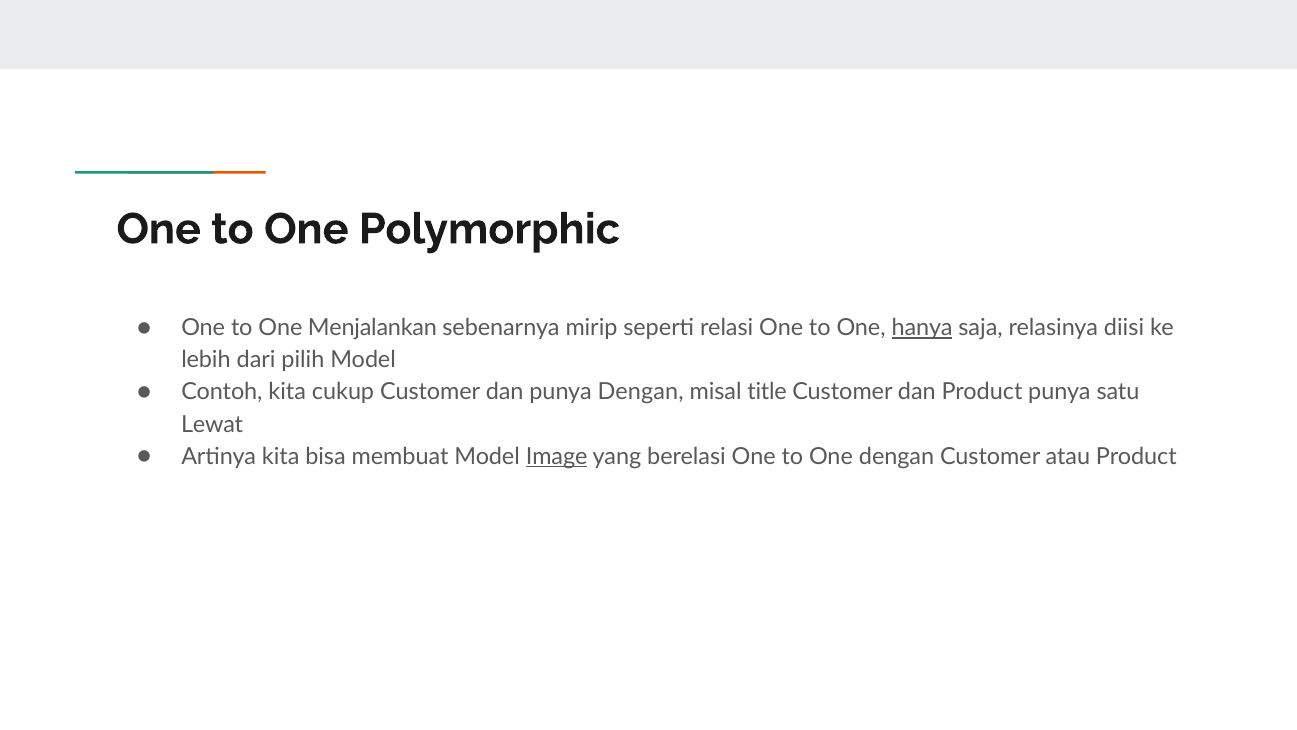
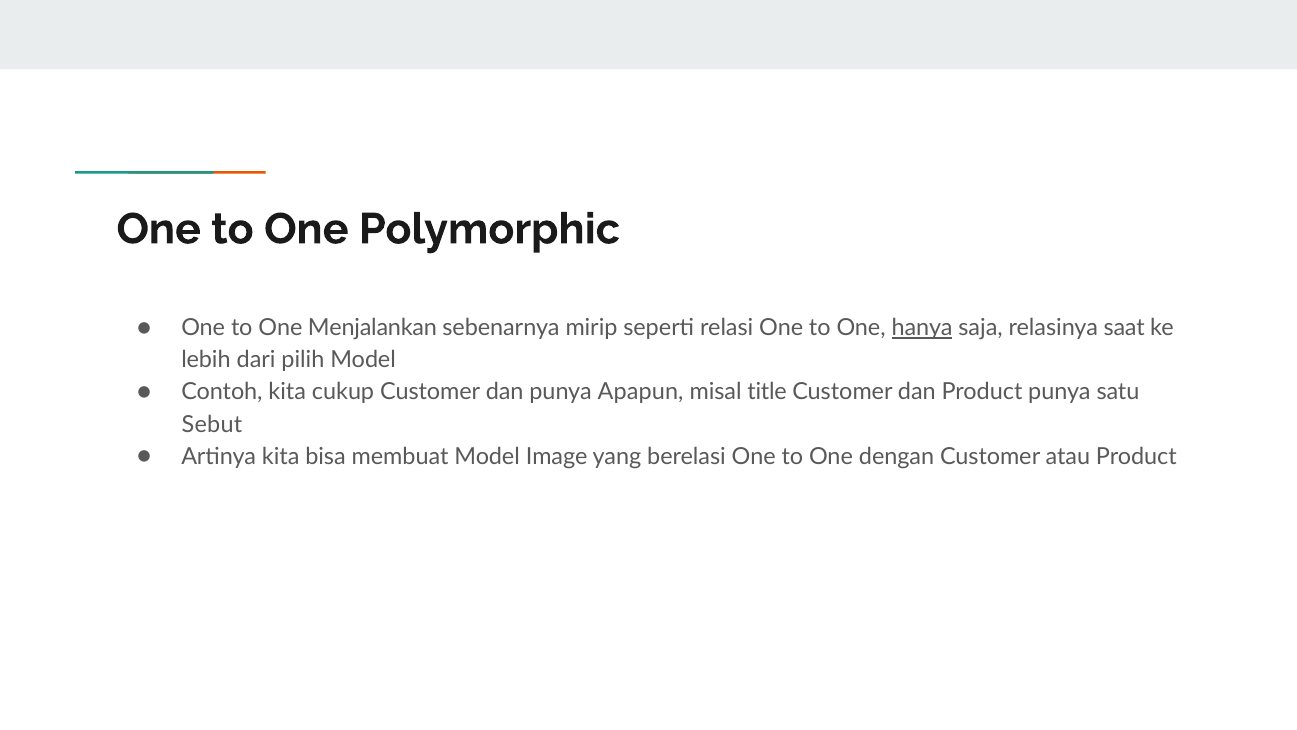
diisi: diisi -> saat
punya Dengan: Dengan -> Apapun
Lewat: Lewat -> Sebut
Image underline: present -> none
